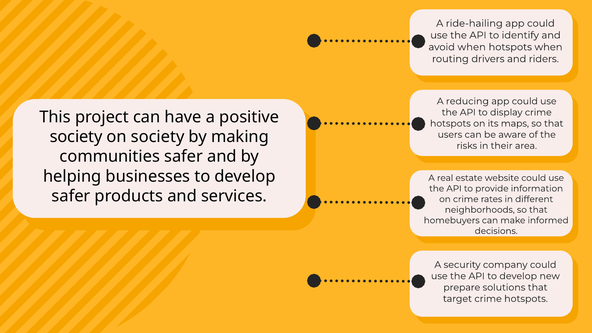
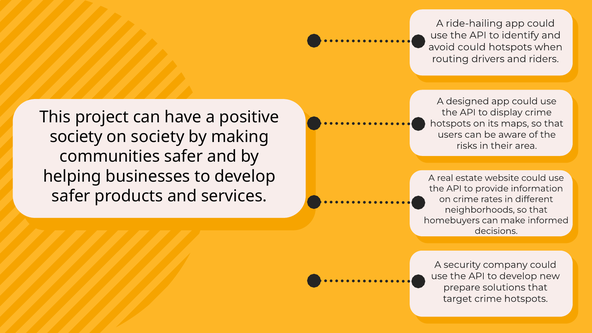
avoid when: when -> could
reducing: reducing -> designed
